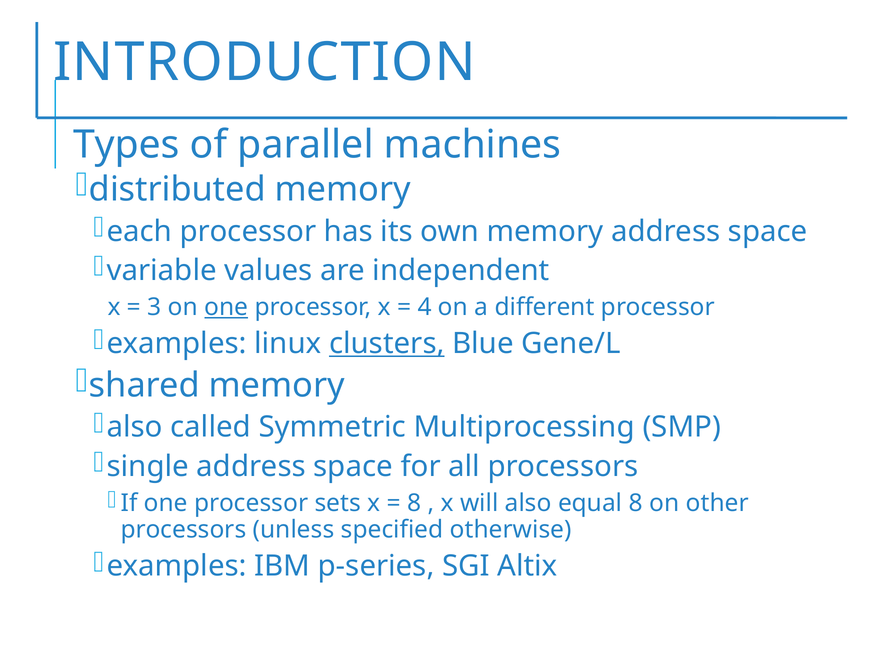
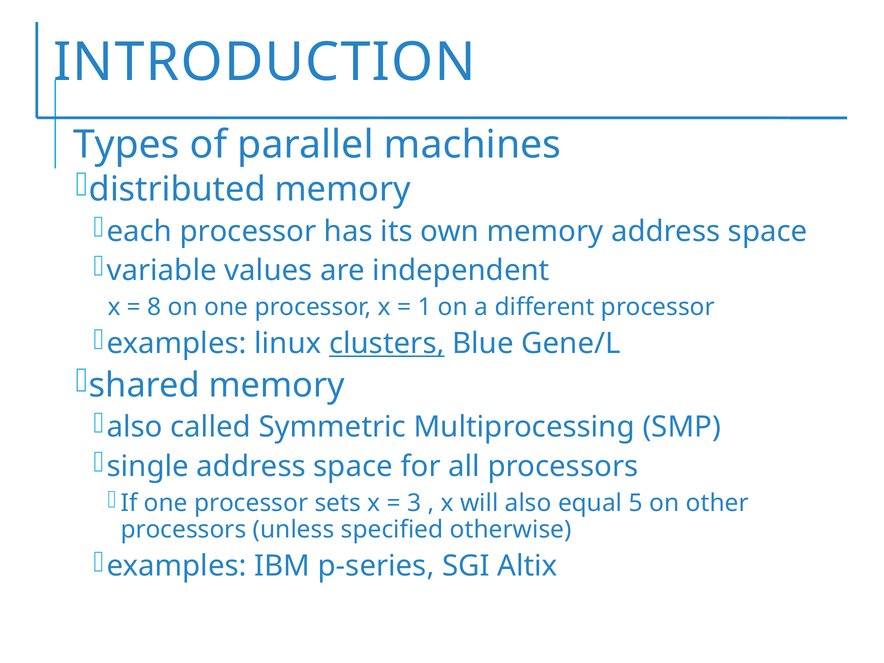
3: 3 -> 8
one at (226, 307) underline: present -> none
4: 4 -> 1
8 at (414, 503): 8 -> 3
equal 8: 8 -> 5
